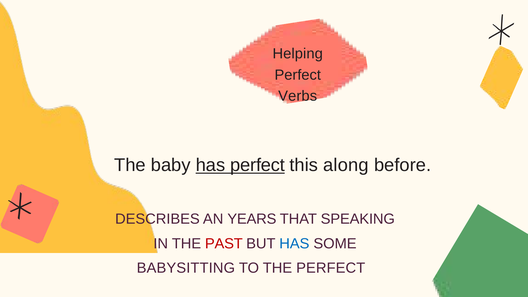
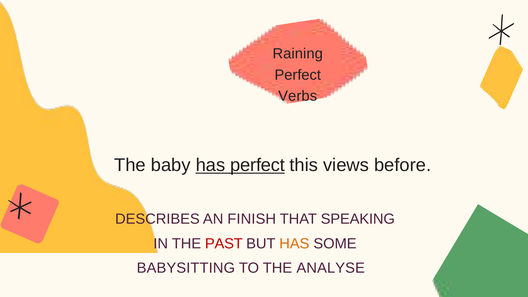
Helping: Helping -> Raining
along: along -> views
YEARS: YEARS -> FINISH
HAS at (294, 243) colour: blue -> orange
THE PERFECT: PERFECT -> ANALYSE
